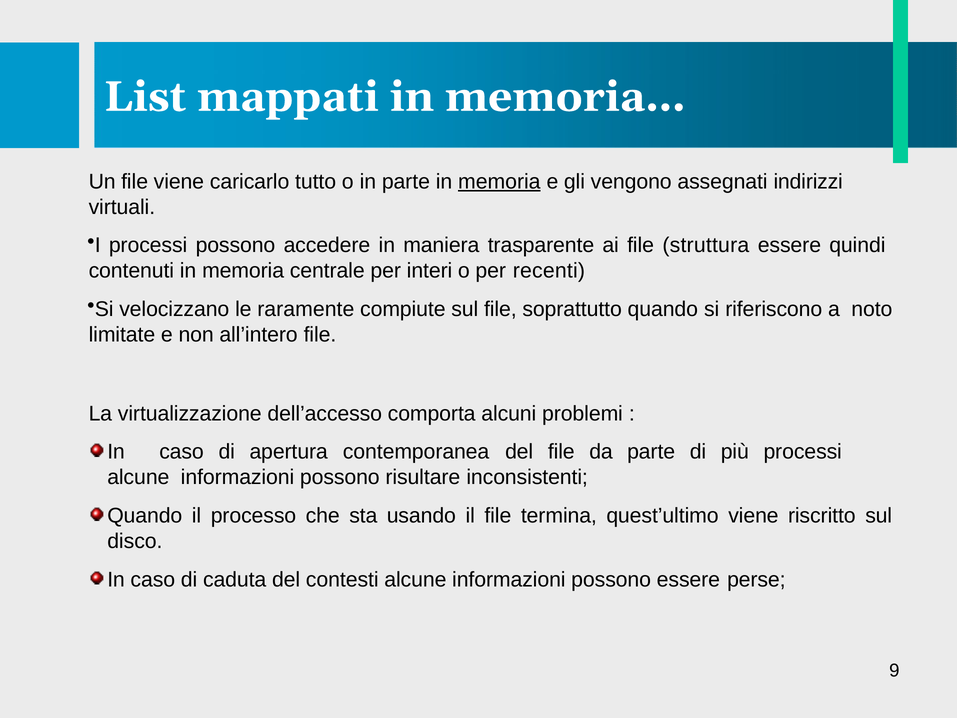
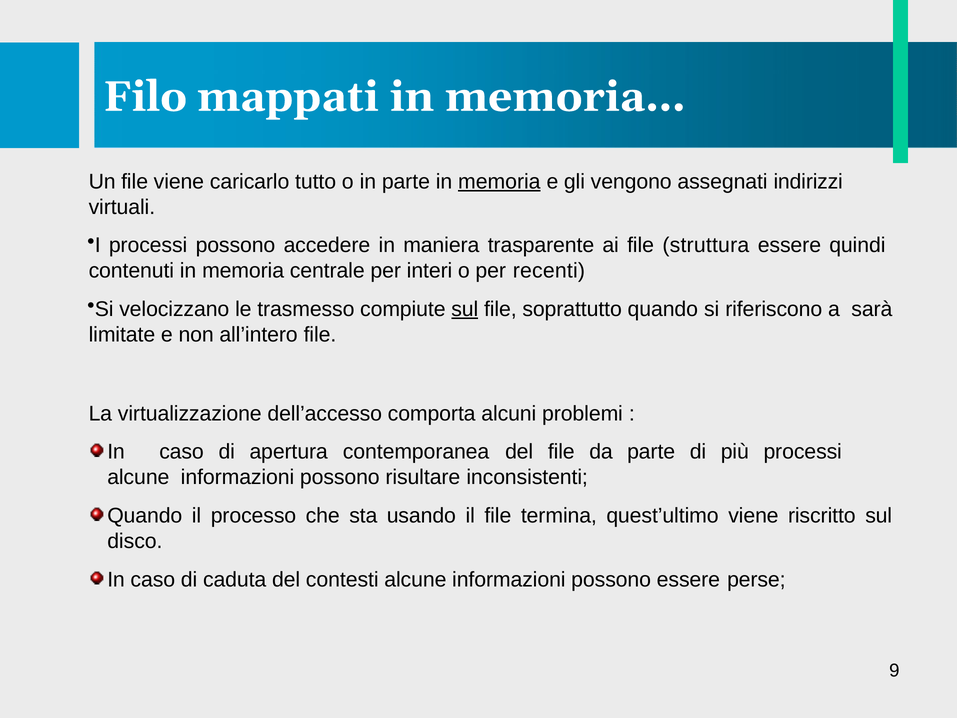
List: List -> Filo
raramente: raramente -> trasmesso
sul at (465, 309) underline: none -> present
noto: noto -> sarà
